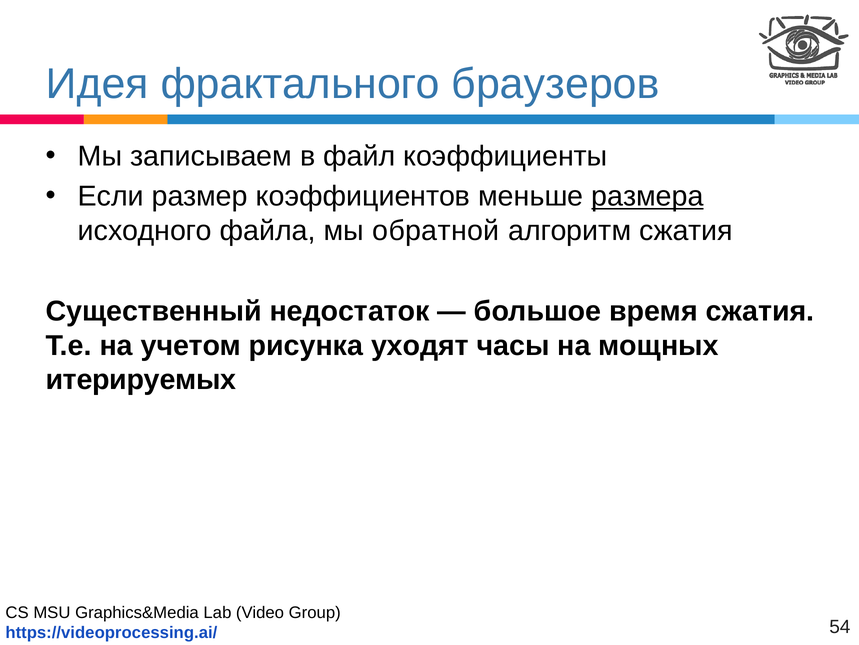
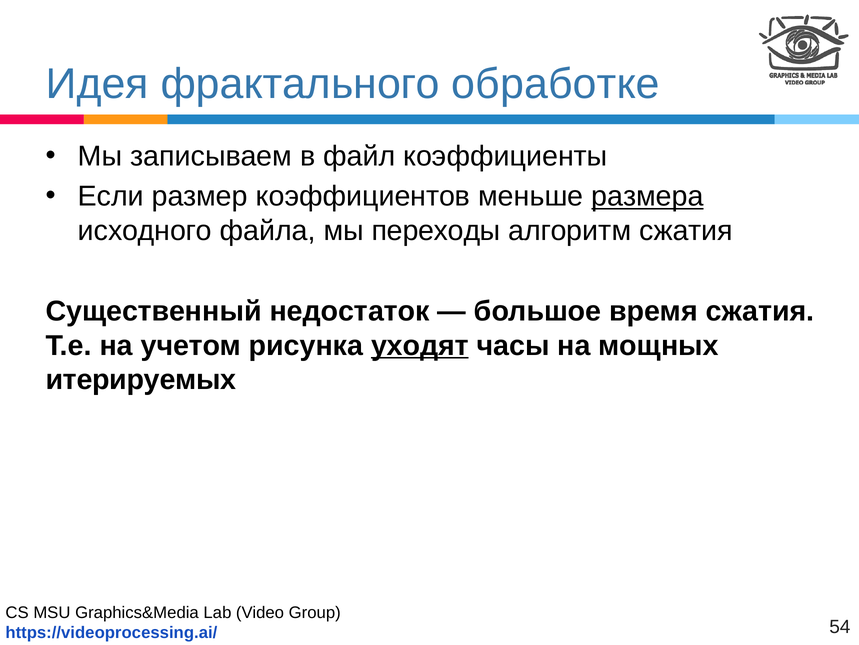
браузеров: браузеров -> обработке
обратной: обратной -> переходы
уходят underline: none -> present
